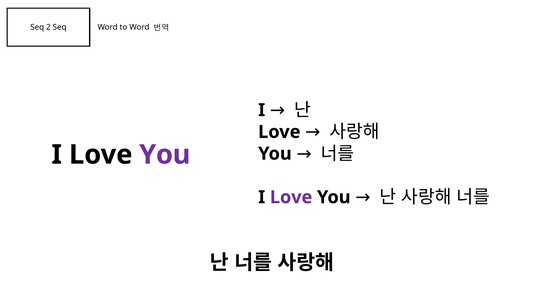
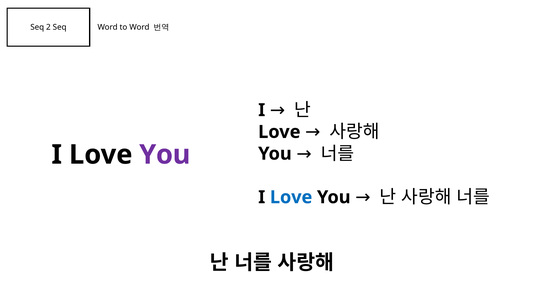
Love at (291, 197) colour: purple -> blue
